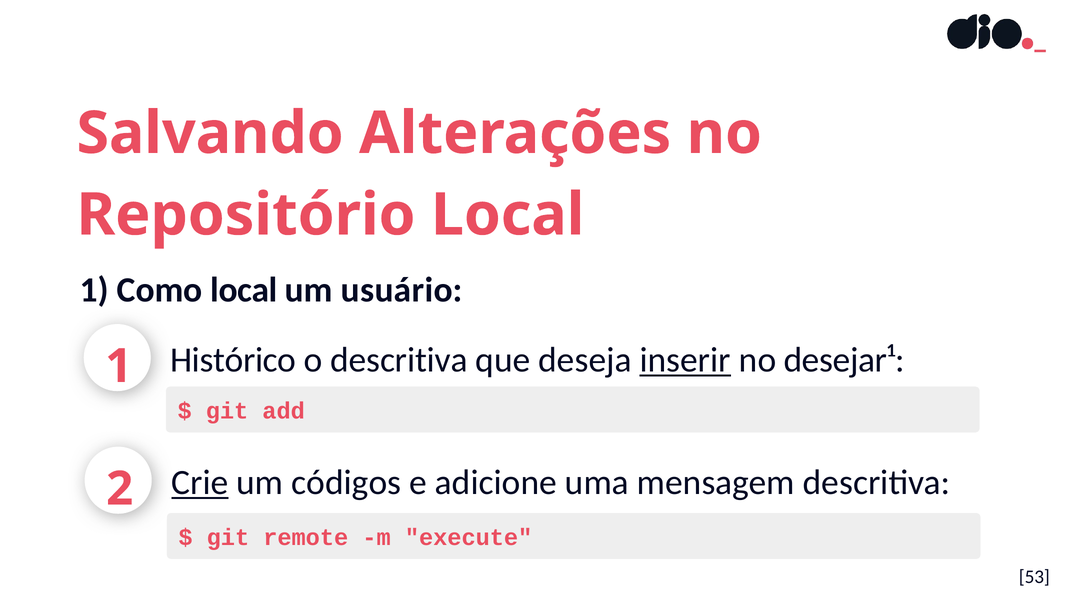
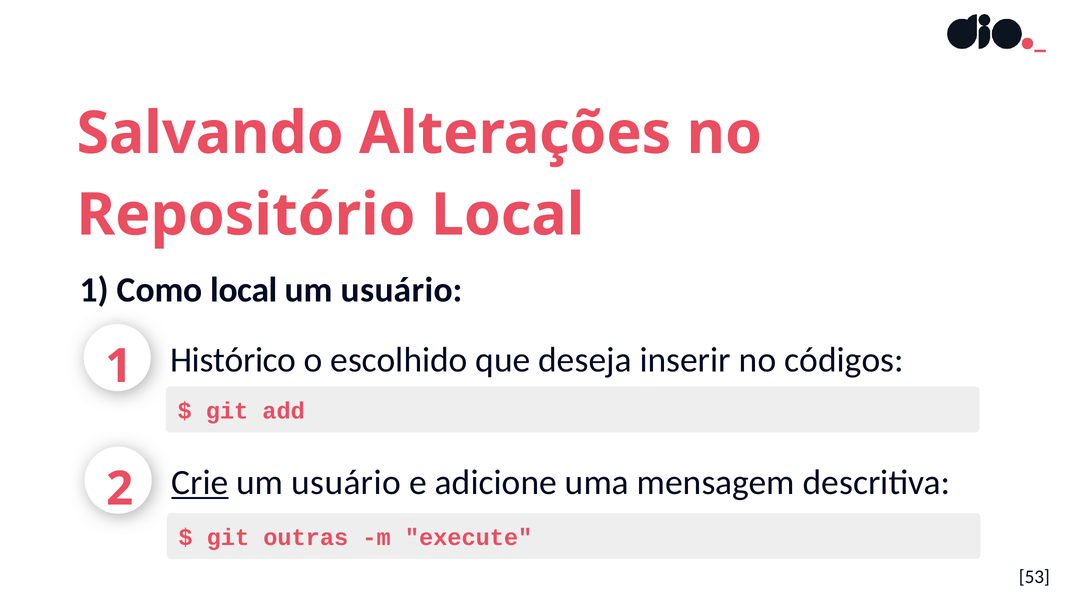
o descritiva: descritiva -> escolhido
inserir underline: present -> none
desejar¹: desejar¹ -> códigos
códigos at (346, 483): códigos -> usuário
remote: remote -> outras
